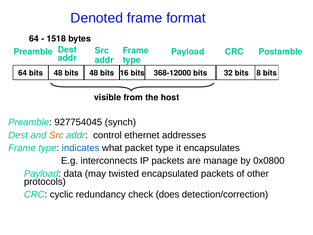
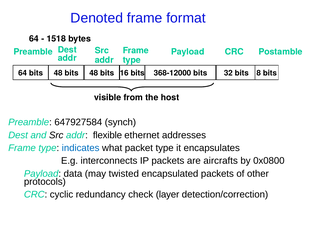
927754045: 927754045 -> 647927584
Src at (56, 135) colour: orange -> black
control: control -> flexible
manage: manage -> aircrafts
does: does -> layer
